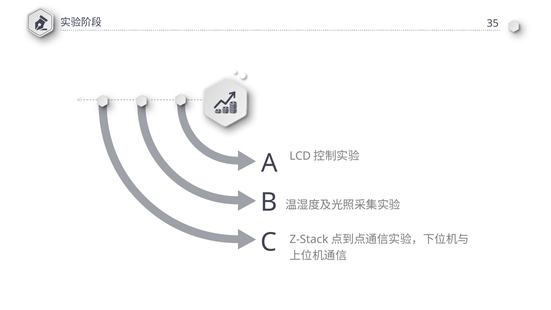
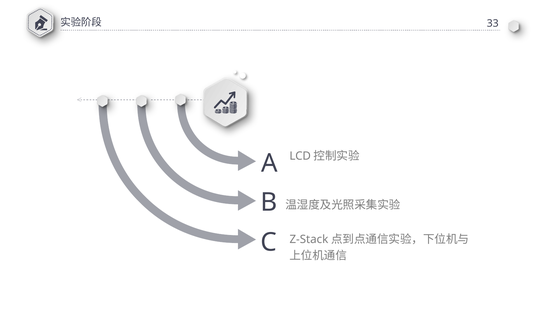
35: 35 -> 33
